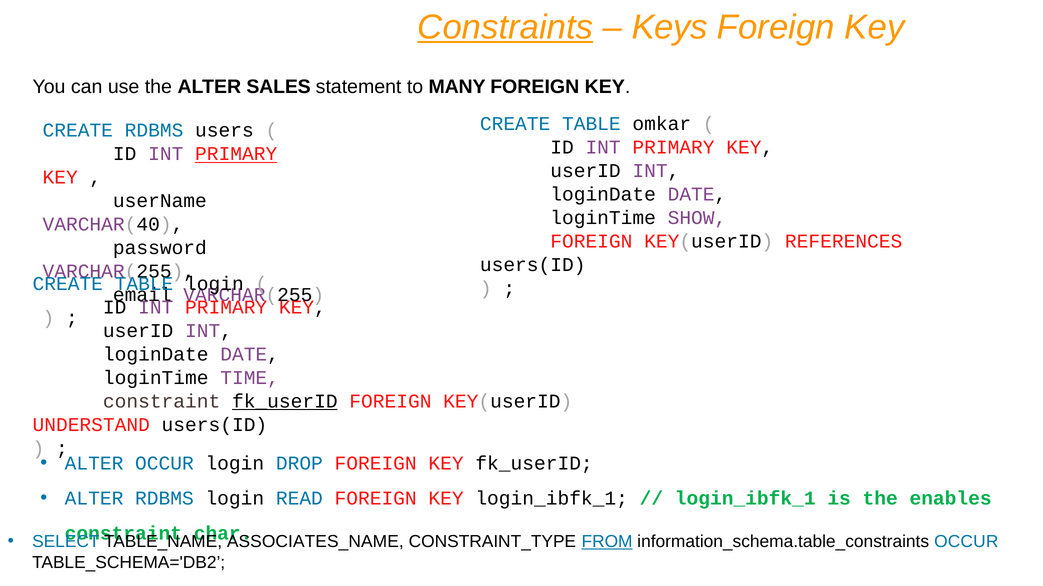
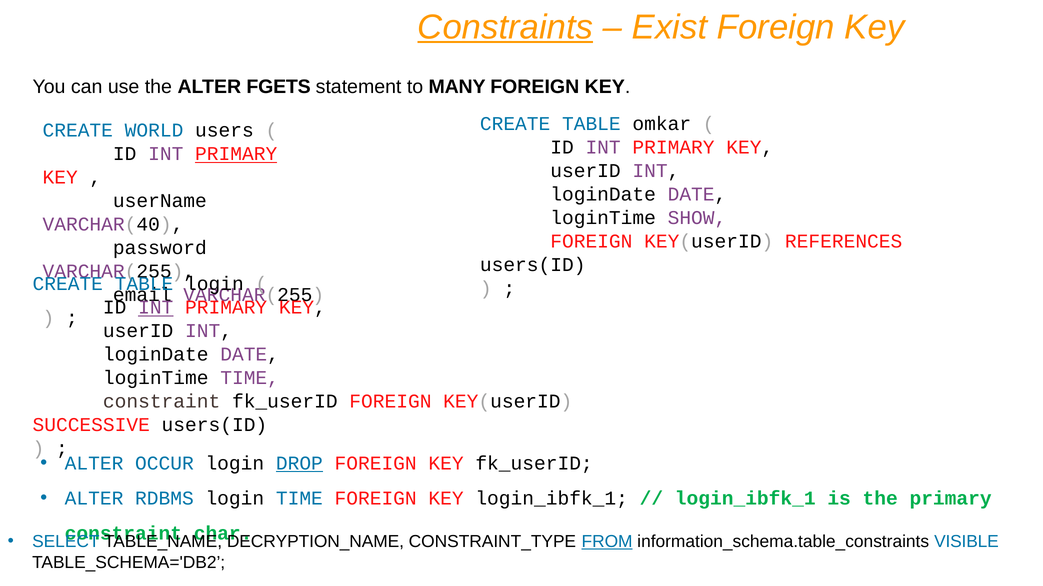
Keys: Keys -> Exist
SALES: SALES -> FGETS
CREATE RDBMS: RDBMS -> WORLD
INT at (156, 308) underline: none -> present
fk_userID at (285, 402) underline: present -> none
UNDERSTAND: UNDERSTAND -> SUCCESSIVE
DROP underline: none -> present
login READ: READ -> TIME
the enables: enables -> primary
ASSOCIATES_NAME: ASSOCIATES_NAME -> DECRYPTION_NAME
information_schema.table_constraints OCCUR: OCCUR -> VISIBLE
